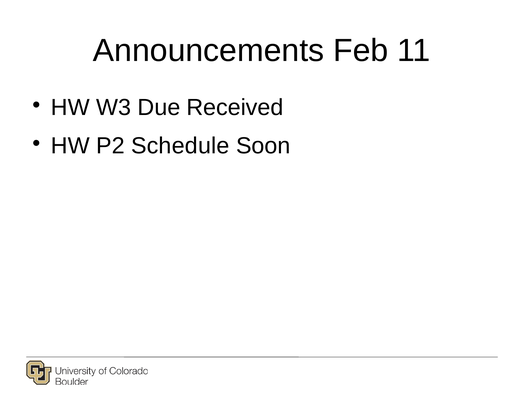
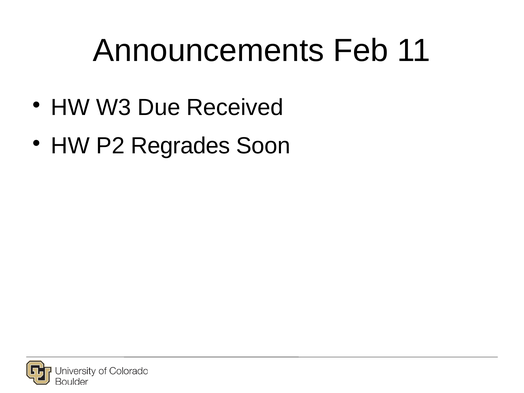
Schedule: Schedule -> Regrades
